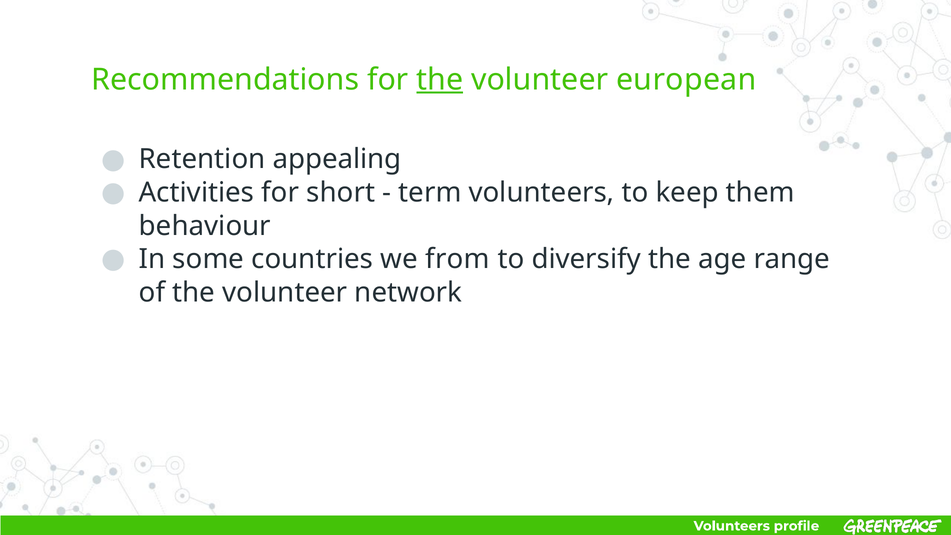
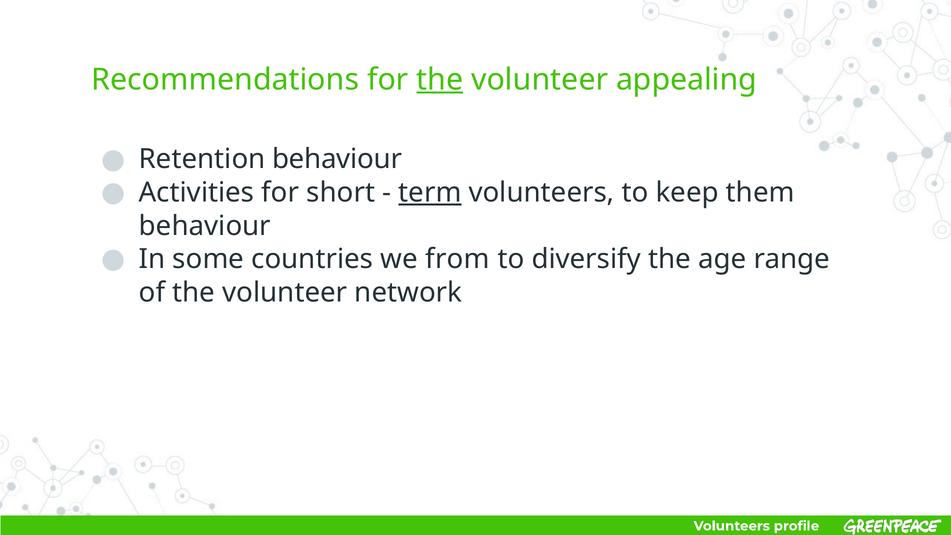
european: european -> appealing
Retention appealing: appealing -> behaviour
term underline: none -> present
